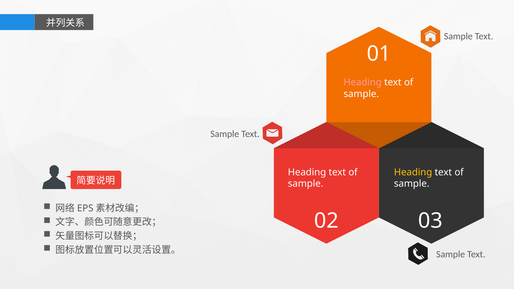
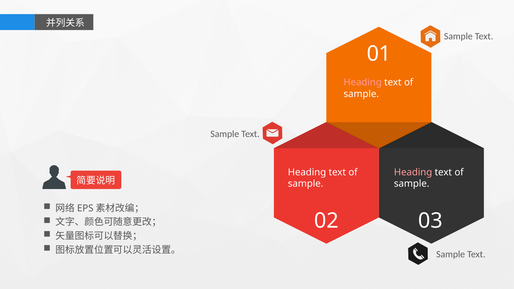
Heading at (413, 172) colour: yellow -> pink
